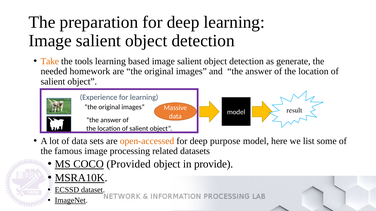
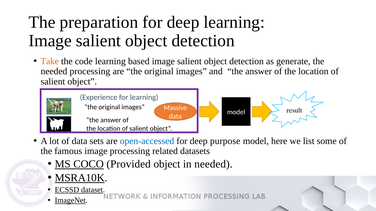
tools: tools -> code
needed homework: homework -> processing
open-accessed colour: orange -> blue
in provide: provide -> needed
